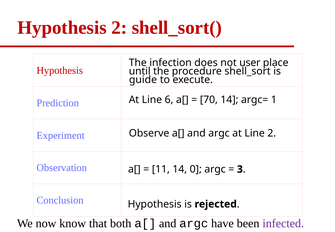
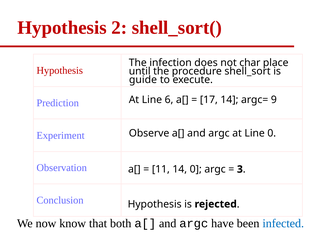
user: user -> char
70: 70 -> 17
1: 1 -> 9
Line 2: 2 -> 0
infected colour: purple -> blue
